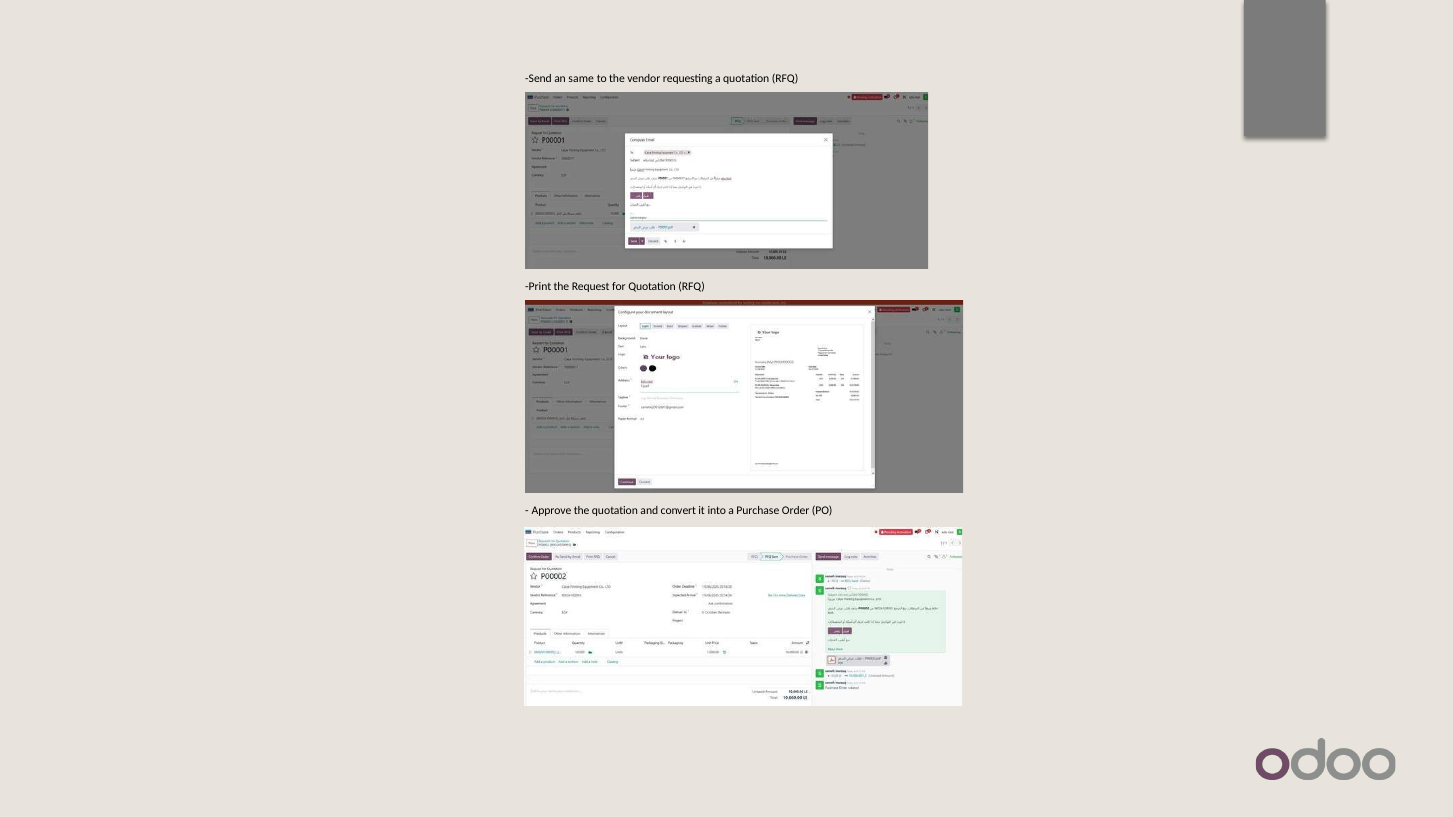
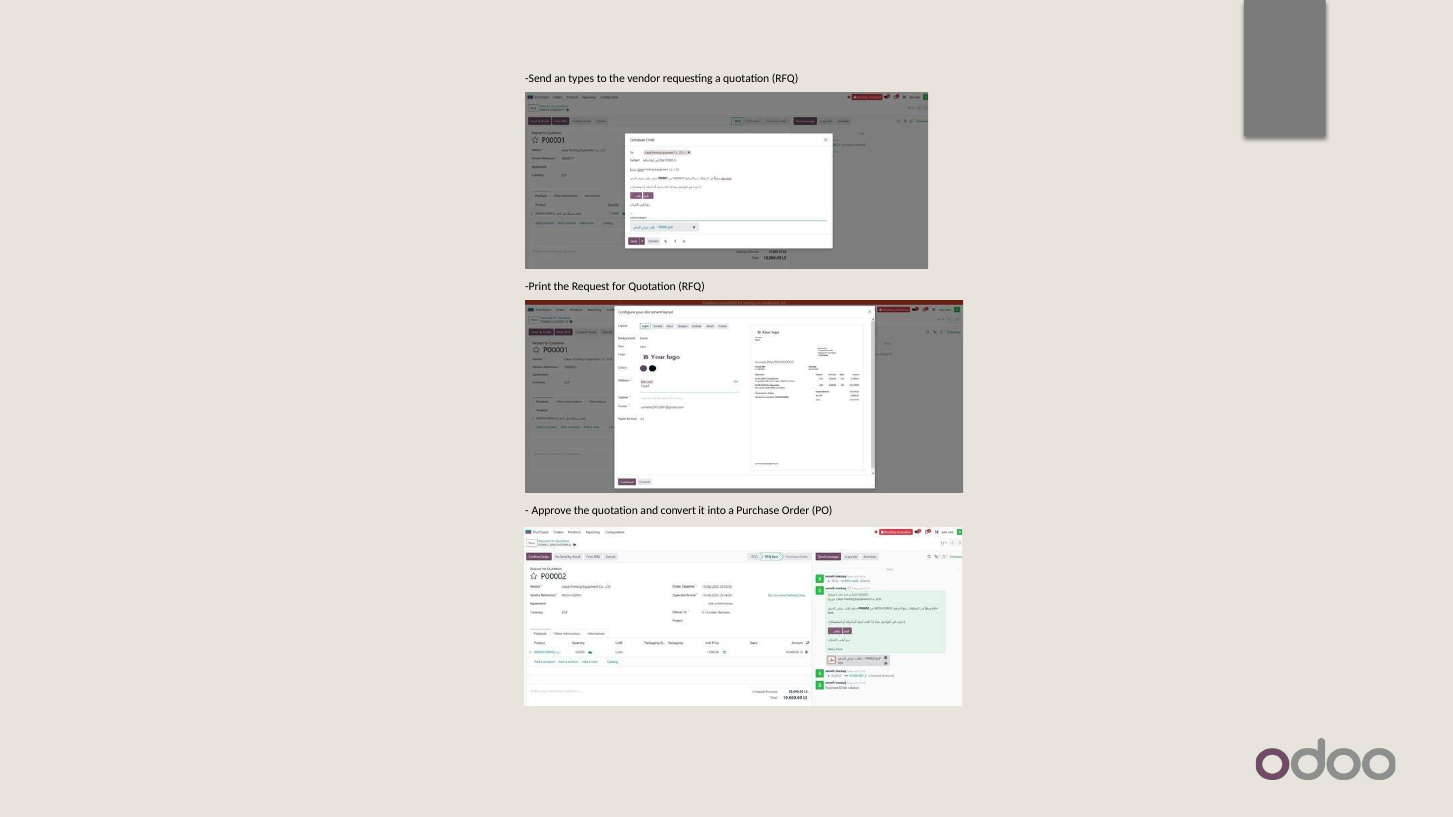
same: same -> types
